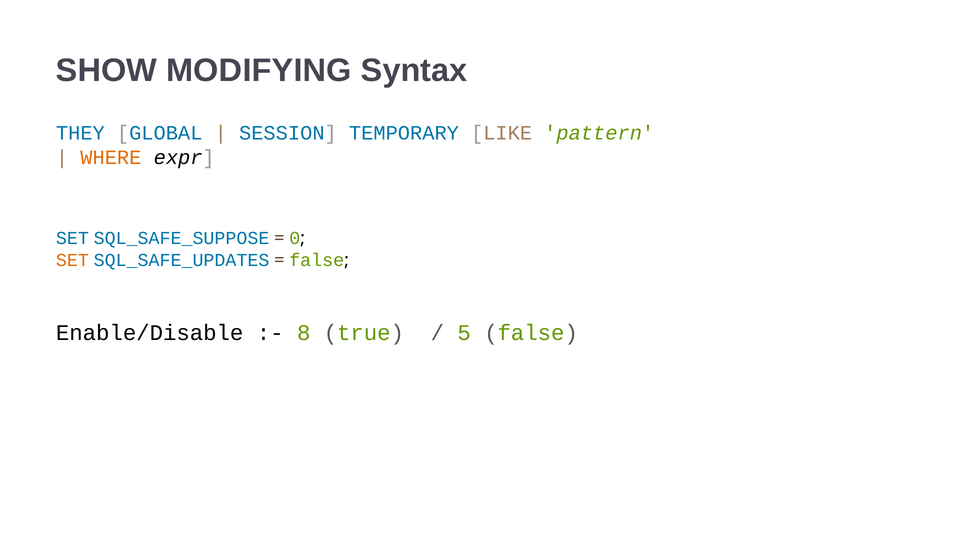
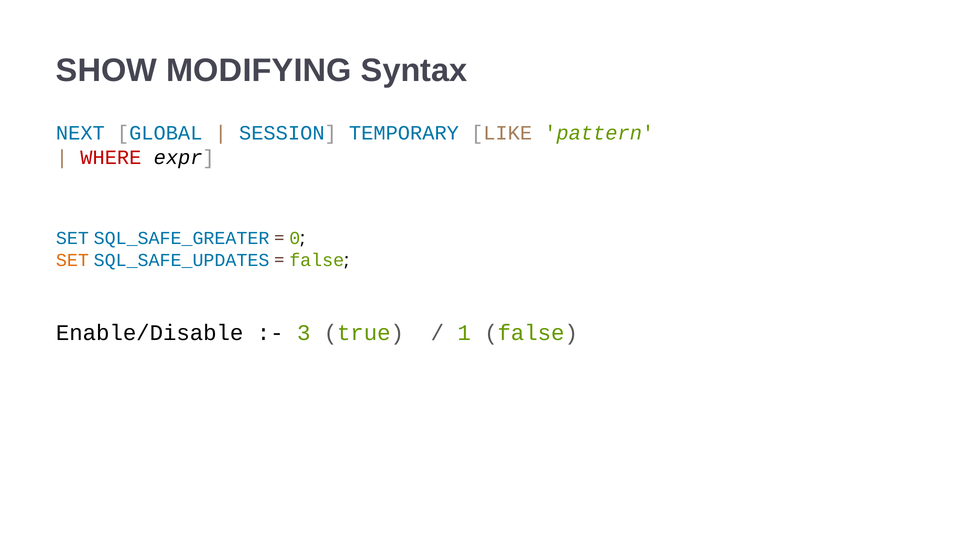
THEY: THEY -> NEXT
WHERE colour: orange -> red
SQL_SAFE_SUPPOSE: SQL_SAFE_SUPPOSE -> SQL_SAFE_GREATER
8: 8 -> 3
5: 5 -> 1
